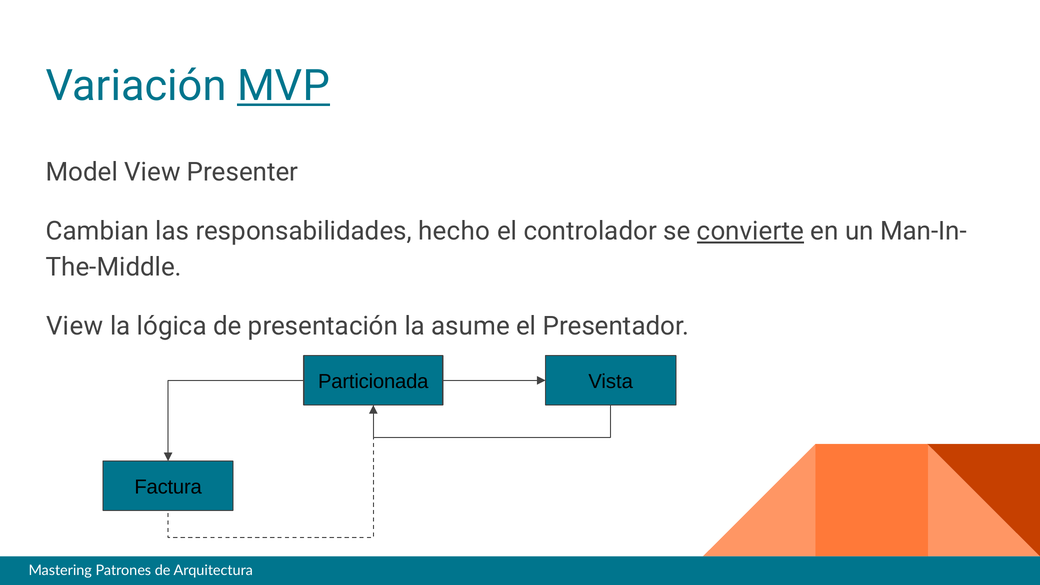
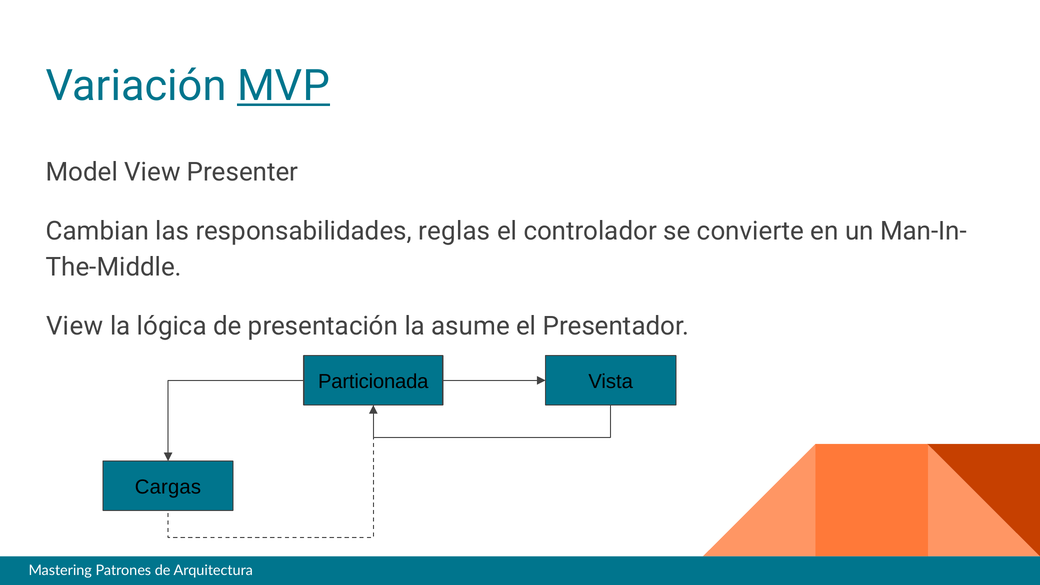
hecho: hecho -> reglas
convierte underline: present -> none
Factura: Factura -> Cargas
